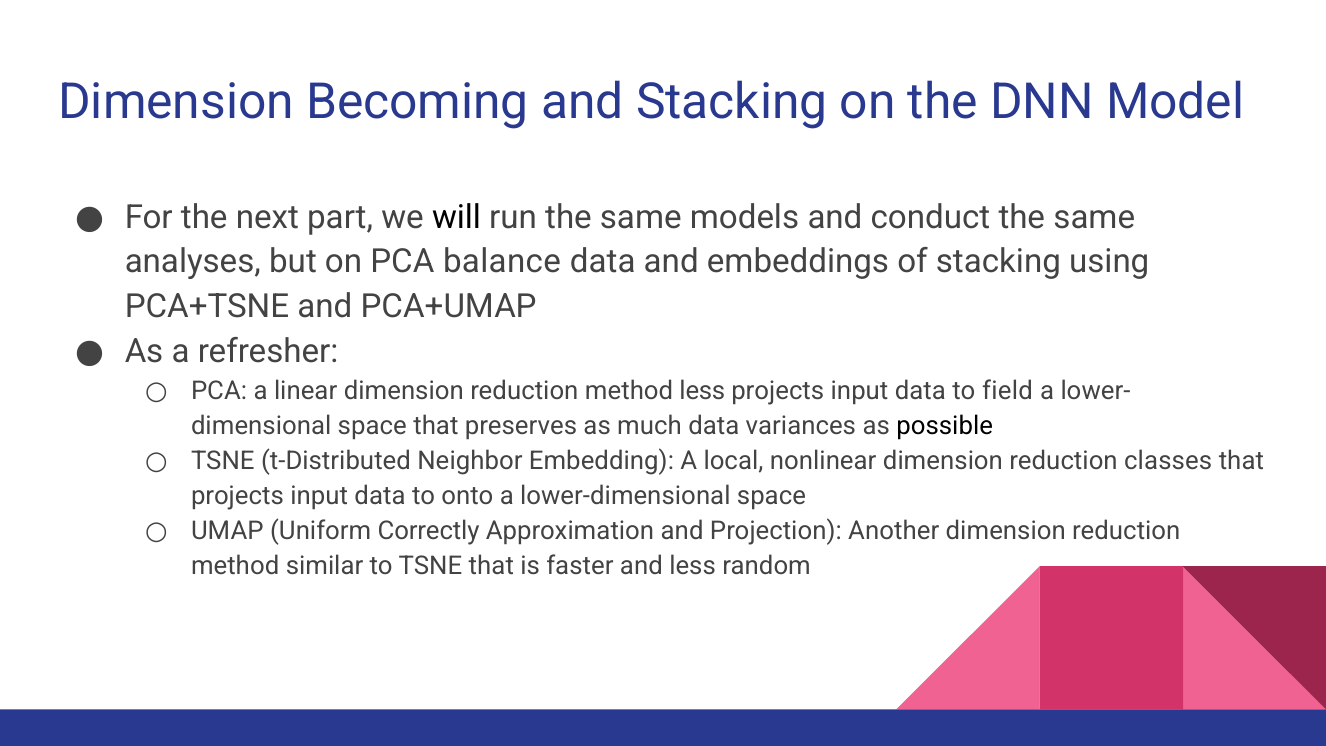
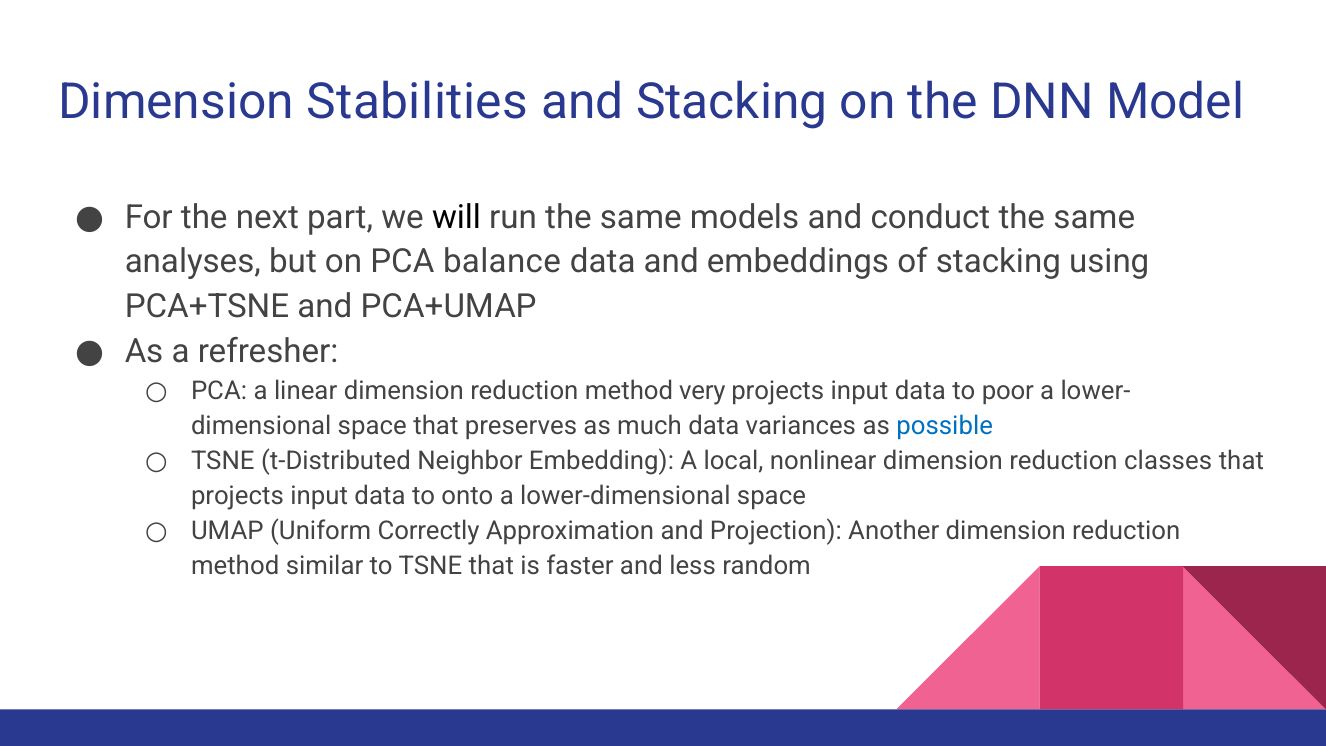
Becoming: Becoming -> Stabilities
method less: less -> very
field: field -> poor
possible colour: black -> blue
